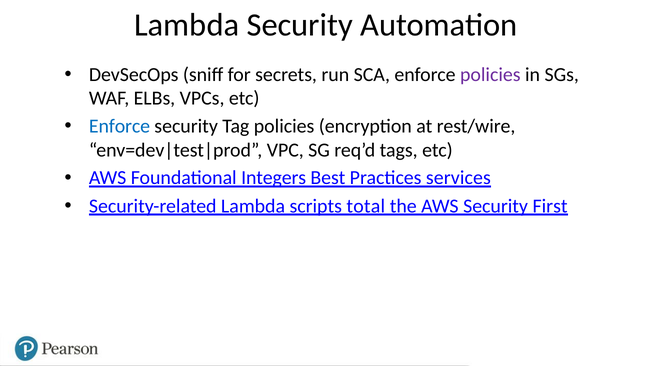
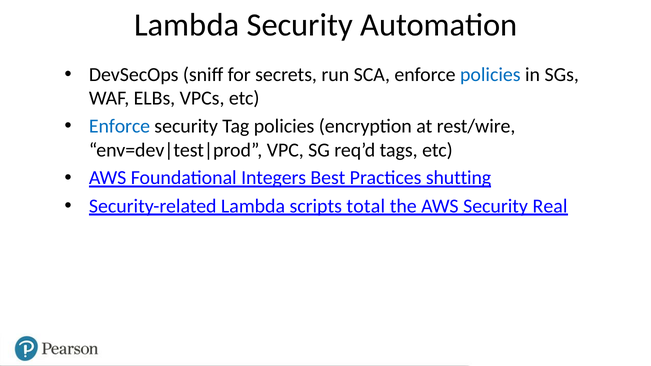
policies at (490, 75) colour: purple -> blue
services: services -> shutting
First: First -> Real
